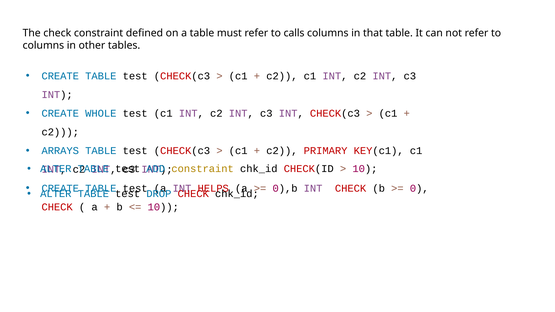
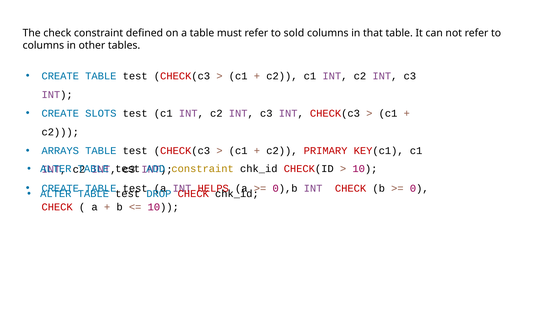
calls: calls -> sold
WHOLE: WHOLE -> SLOTS
